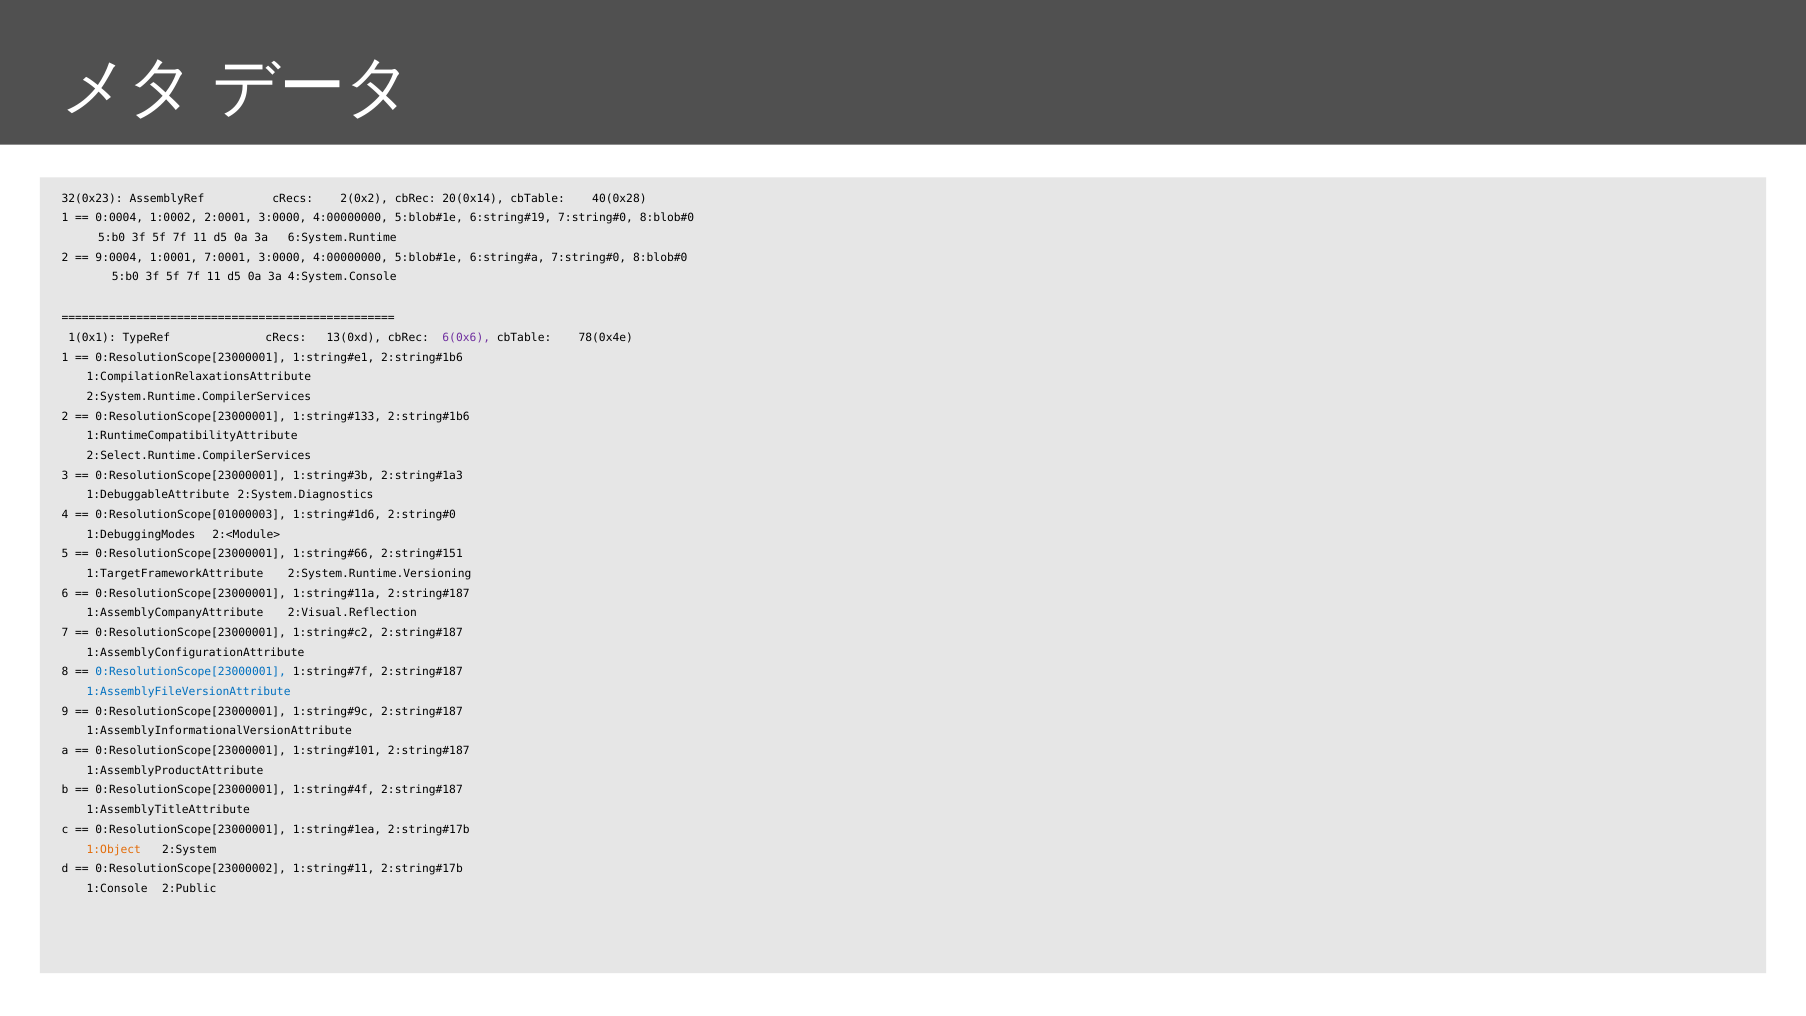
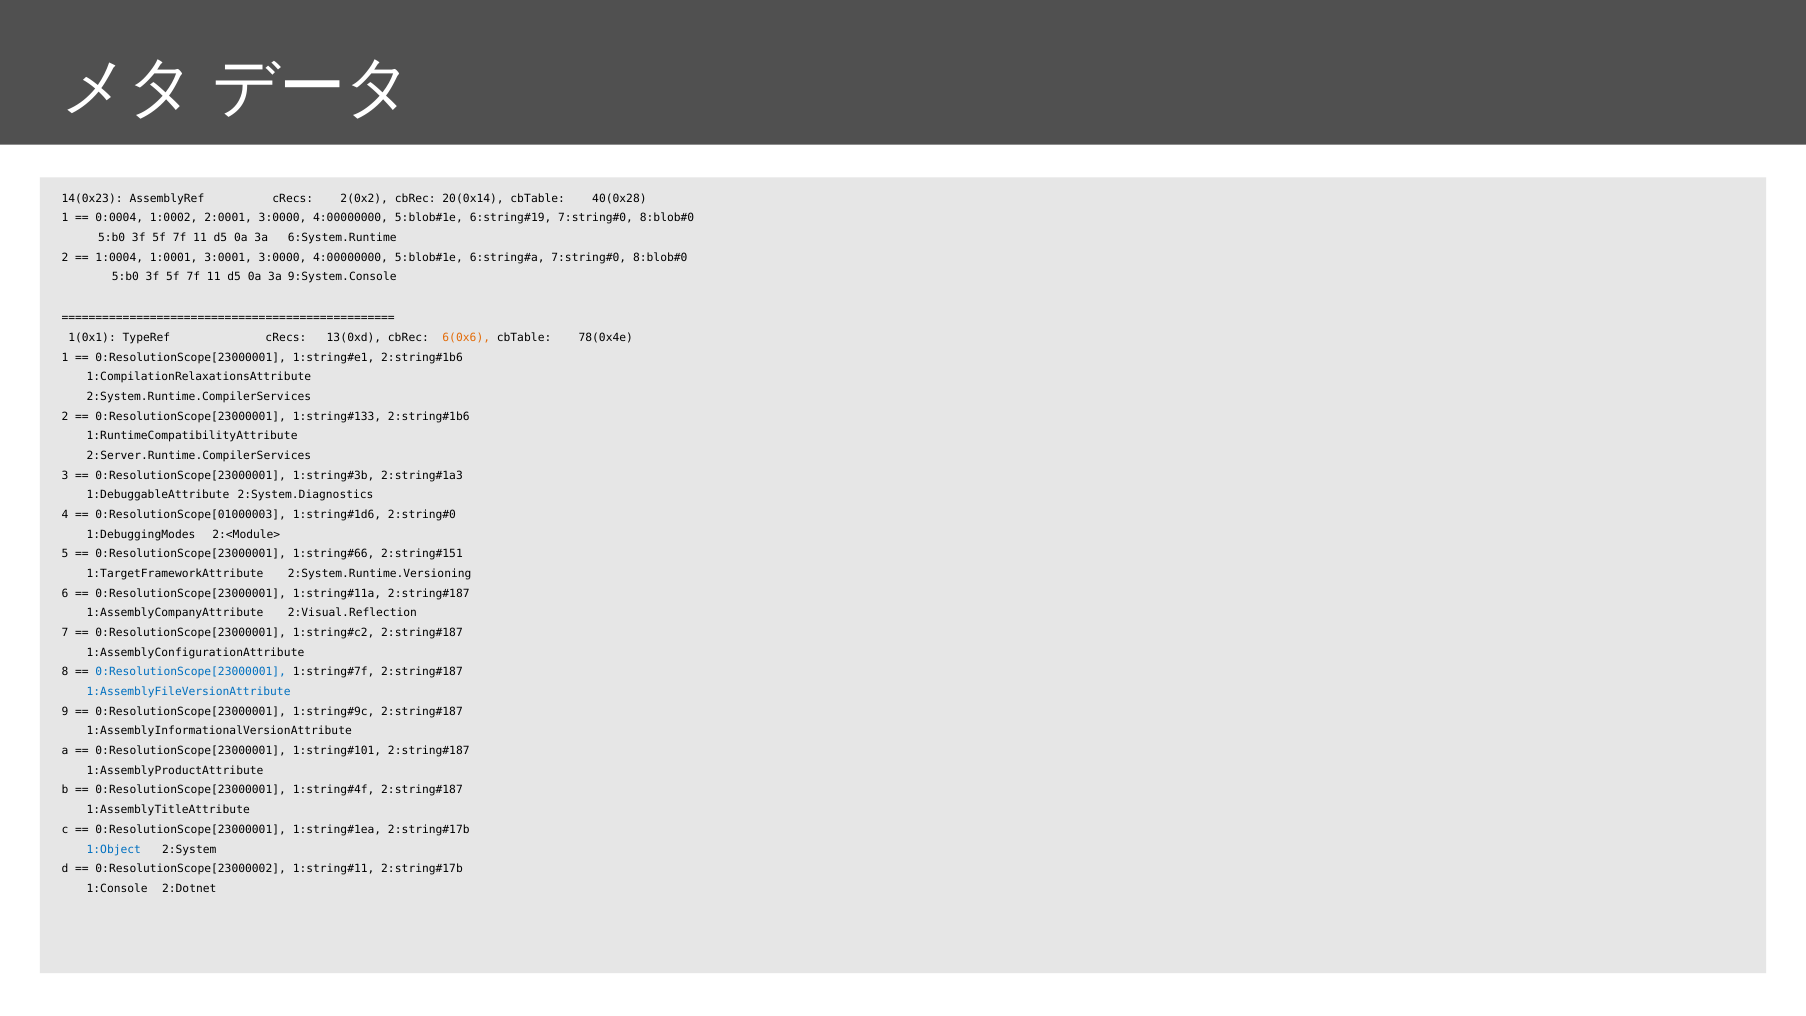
32(0x23: 32(0x23 -> 14(0x23
9:0004: 9:0004 -> 1:0004
7:0001: 7:0001 -> 3:0001
4:System.Console: 4:System.Console -> 9:System.Console
6(0x6 colour: purple -> orange
2:Select.Runtime.CompilerServices: 2:Select.Runtime.CompilerServices -> 2:Server.Runtime.CompilerServices
1:Object colour: orange -> blue
2:Public: 2:Public -> 2:Dotnet
